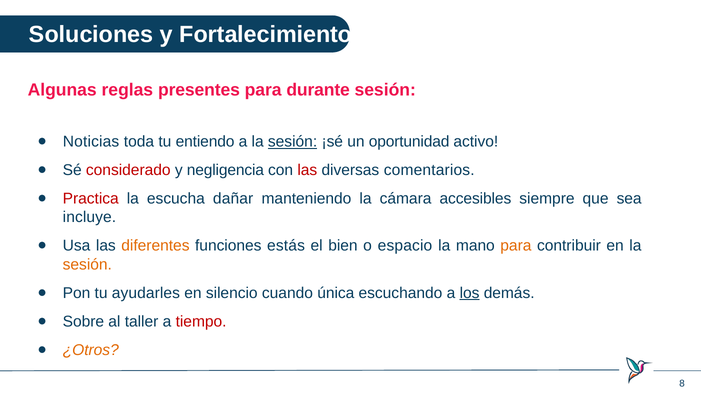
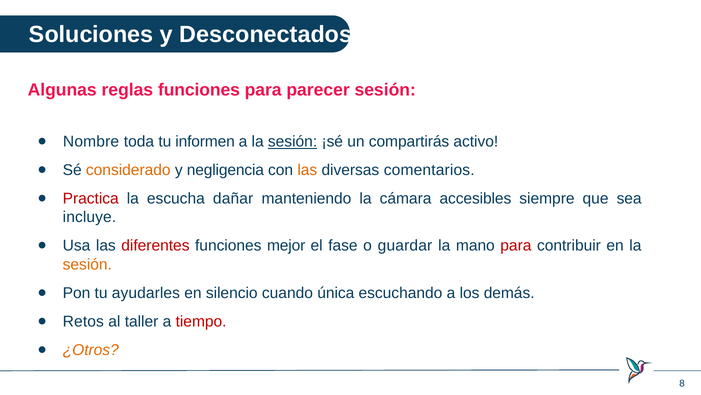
Fortalecimiento: Fortalecimiento -> Desconectados
reglas presentes: presentes -> funciones
durante: durante -> parecer
Noticias: Noticias -> Nombre
entiendo: entiendo -> informen
oportunidad: oportunidad -> compartirás
considerado colour: red -> orange
las at (307, 170) colour: red -> orange
diferentes colour: orange -> red
estás: estás -> mejor
bien: bien -> fase
espacio: espacio -> guardar
para at (516, 245) colour: orange -> red
los underline: present -> none
Sobre: Sobre -> Retos
